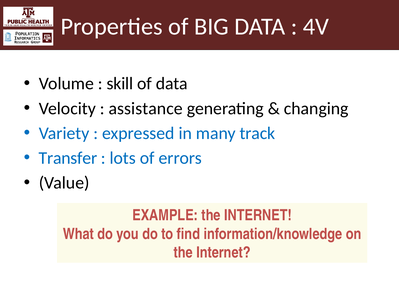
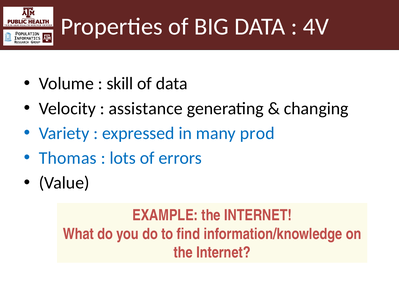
track: track -> prod
Transfer: Transfer -> Thomas
